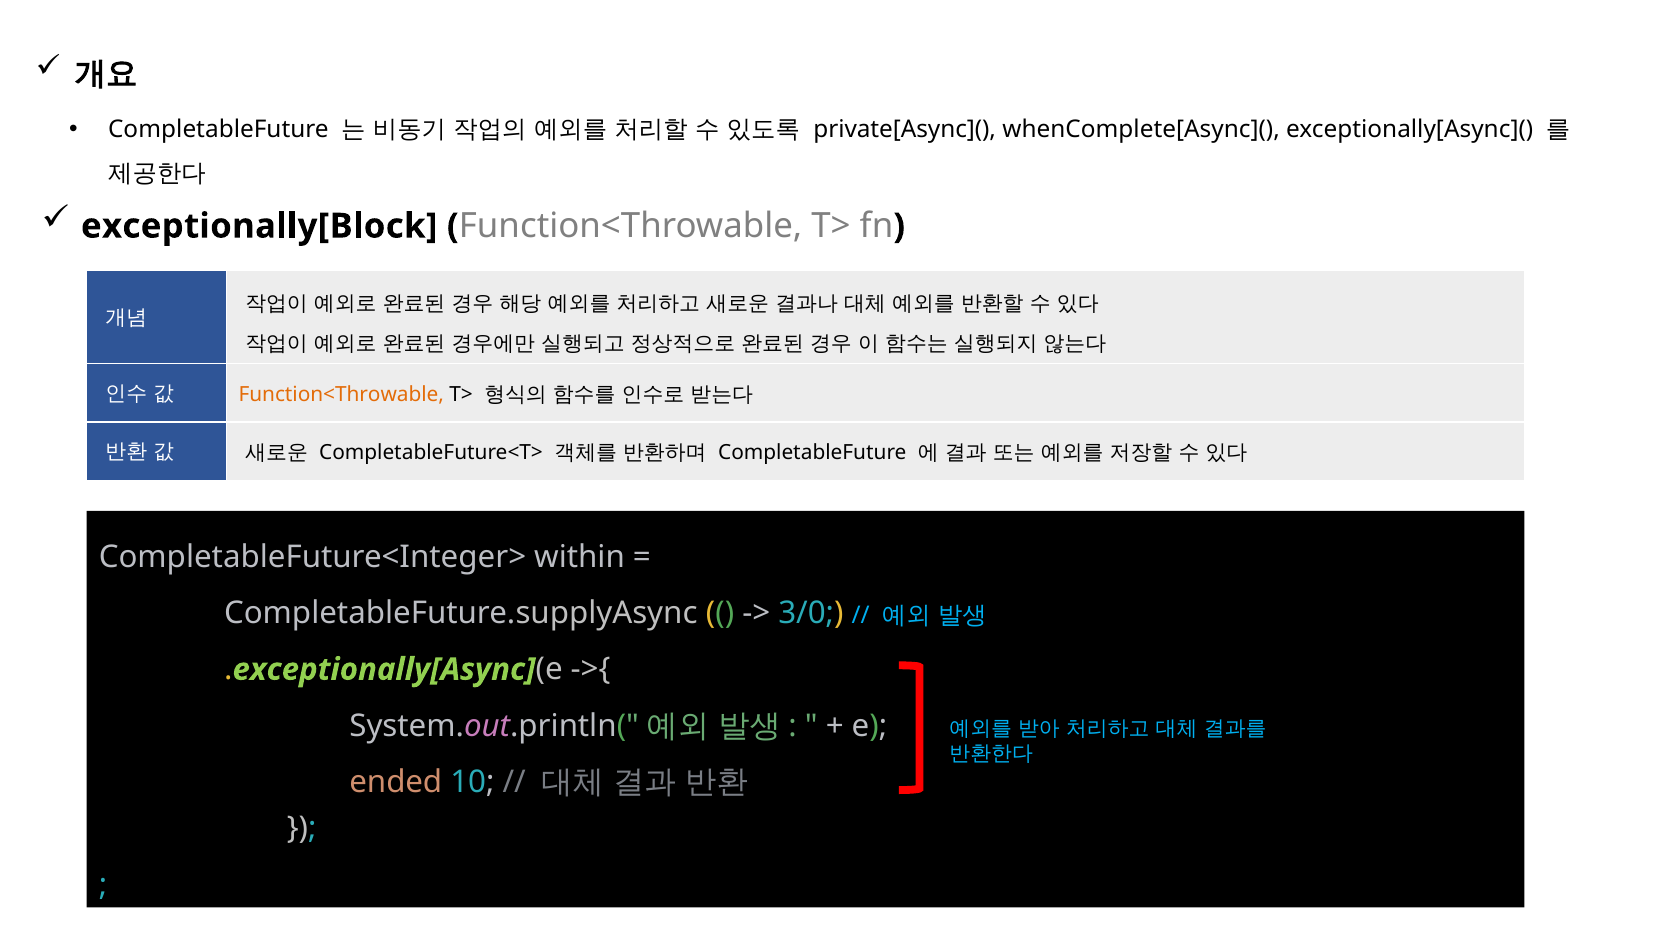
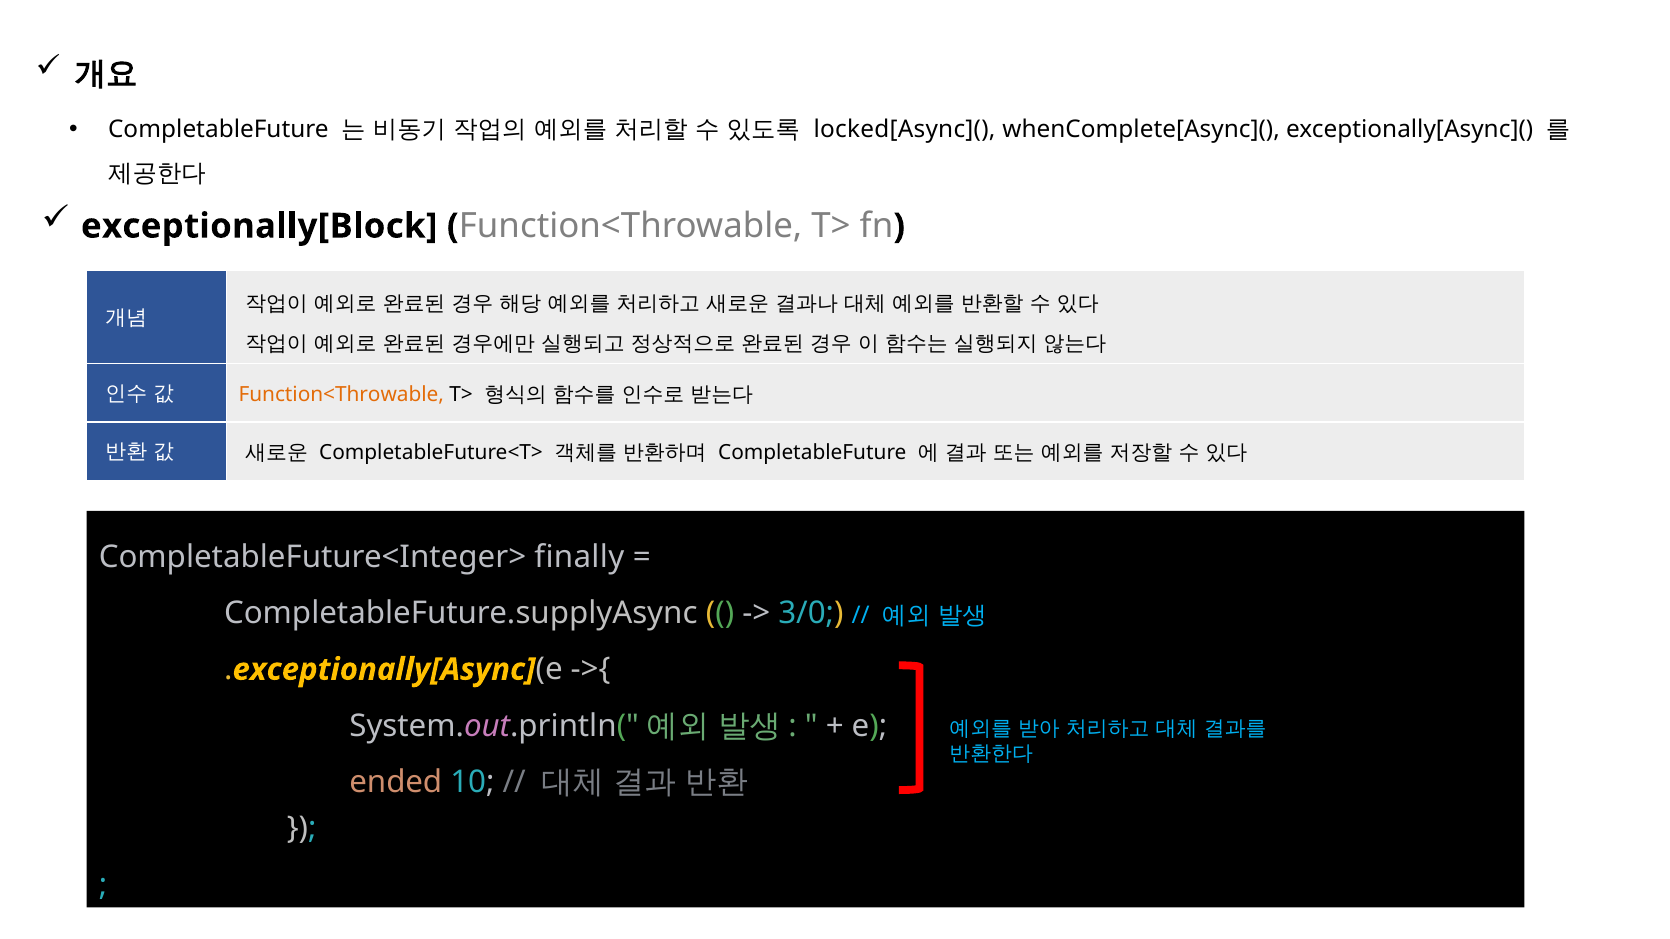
private[Async](: private[Async]( -> locked[Async](
within: within -> finally
exceptionally[Async colour: light green -> yellow
